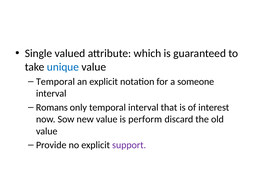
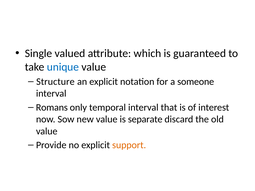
Temporal at (55, 82): Temporal -> Structure
perform: perform -> separate
support colour: purple -> orange
